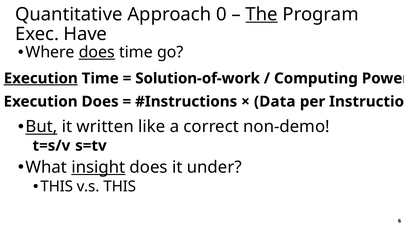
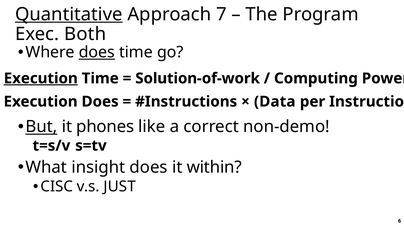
Quantitative underline: none -> present
0: 0 -> 7
The underline: present -> none
Have: Have -> Both
written: written -> phones
insight underline: present -> none
under: under -> within
THIS at (57, 187): THIS -> CISC
v.s THIS: THIS -> JUST
